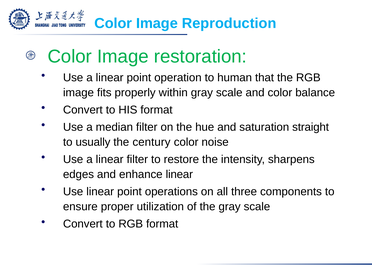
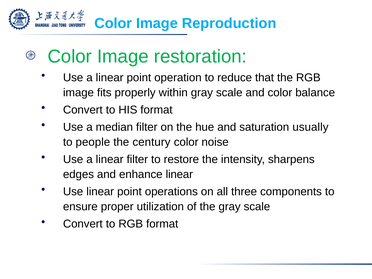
human: human -> reduce
straight: straight -> usually
usually: usually -> people
